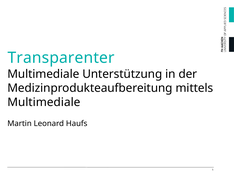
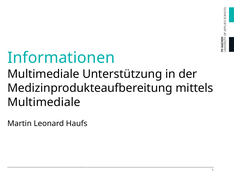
Transparenter: Transparenter -> Informationen
